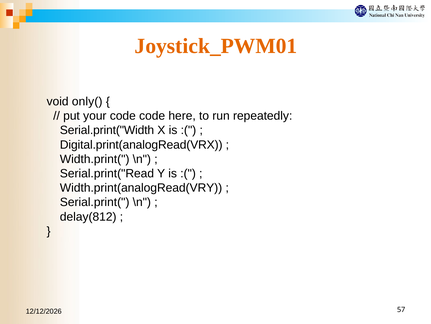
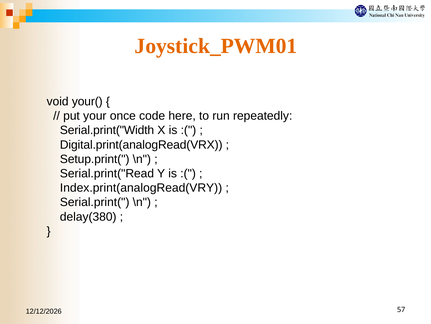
only(: only( -> your(
your code: code -> once
Width.print(: Width.print( -> Setup.print(
Width.print(analogRead(VRY: Width.print(analogRead(VRY -> Index.print(analogRead(VRY
delay(812: delay(812 -> delay(380
